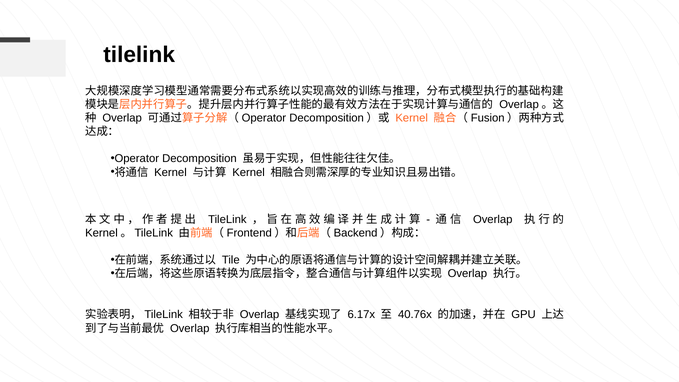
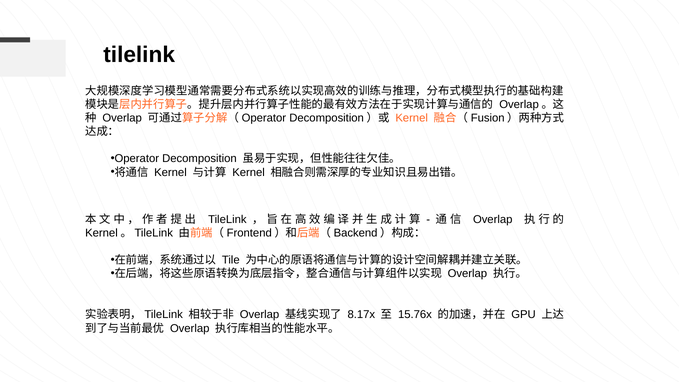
6.17x: 6.17x -> 8.17x
40.76x: 40.76x -> 15.76x
